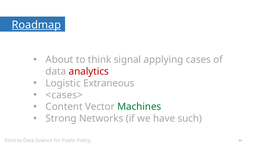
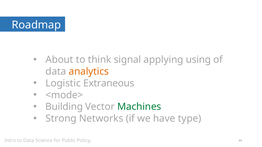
Roadmap underline: present -> none
cases: cases -> using
analytics colour: red -> orange
<cases>: <cases> -> <mode>
Content: Content -> Building
such: such -> type
